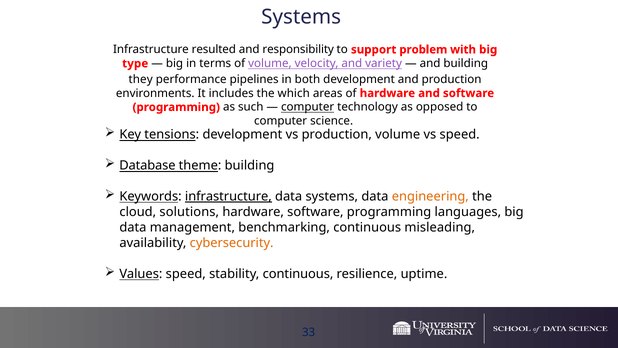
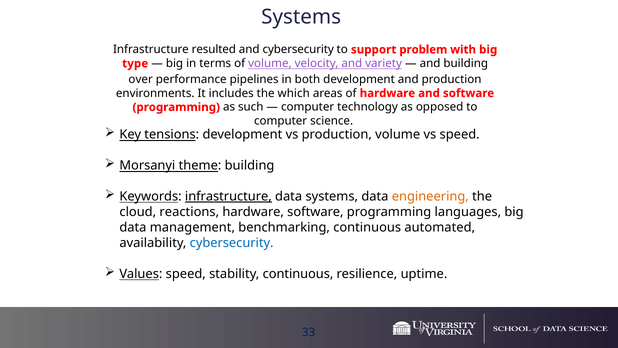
and responsibility: responsibility -> cybersecurity
they: they -> over
computer at (308, 107) underline: present -> none
Database: Database -> Morsanyi
solutions: solutions -> reactions
misleading: misleading -> automated
cybersecurity at (232, 243) colour: orange -> blue
